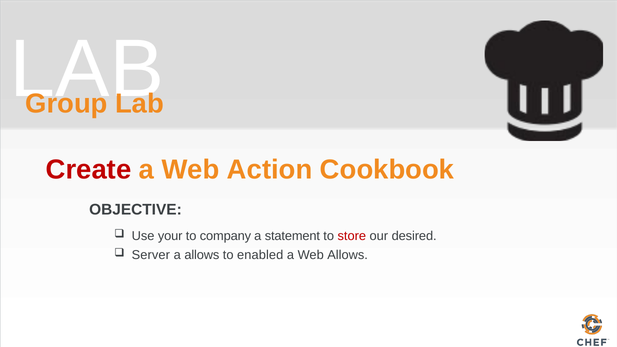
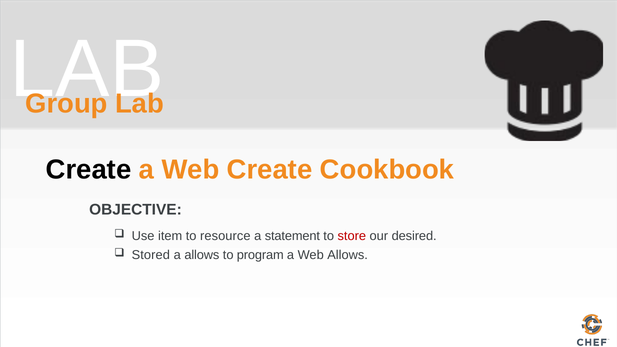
Create at (89, 170) colour: red -> black
Web Action: Action -> Create
your: your -> item
company: company -> resource
Server: Server -> Stored
enabled: enabled -> program
